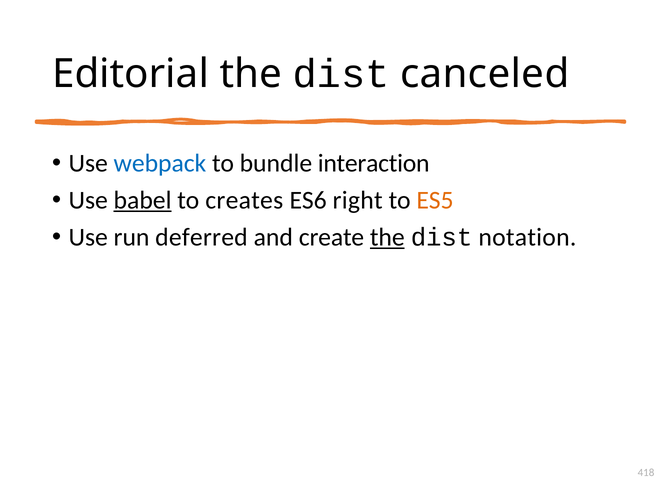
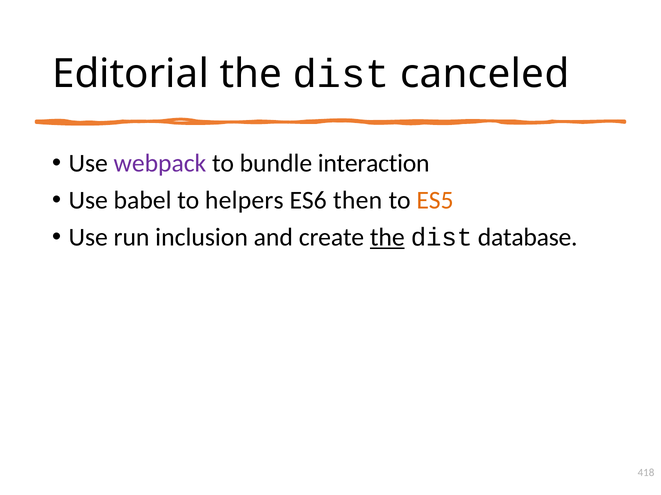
webpack colour: blue -> purple
babel underline: present -> none
creates: creates -> helpers
right: right -> then
deferred: deferred -> inclusion
notation: notation -> database
